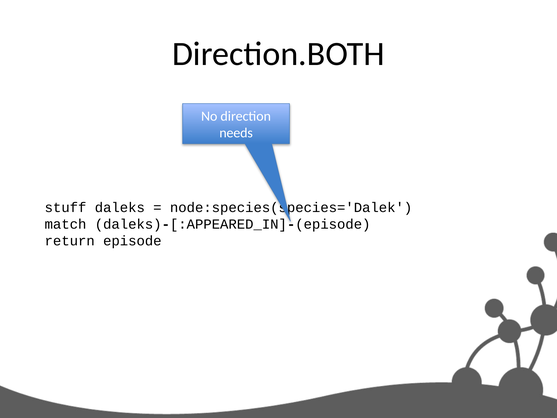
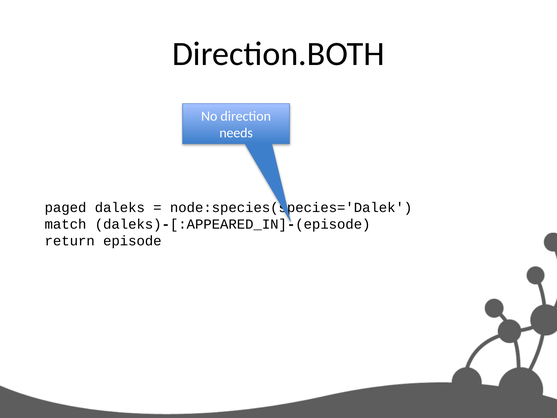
stuff: stuff -> paged
